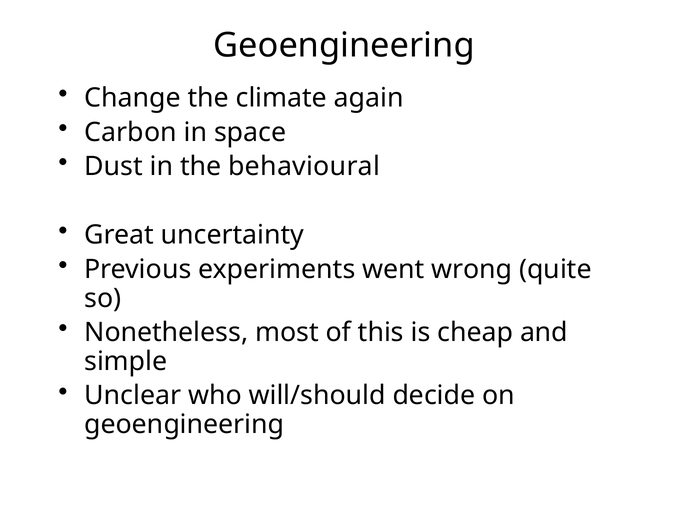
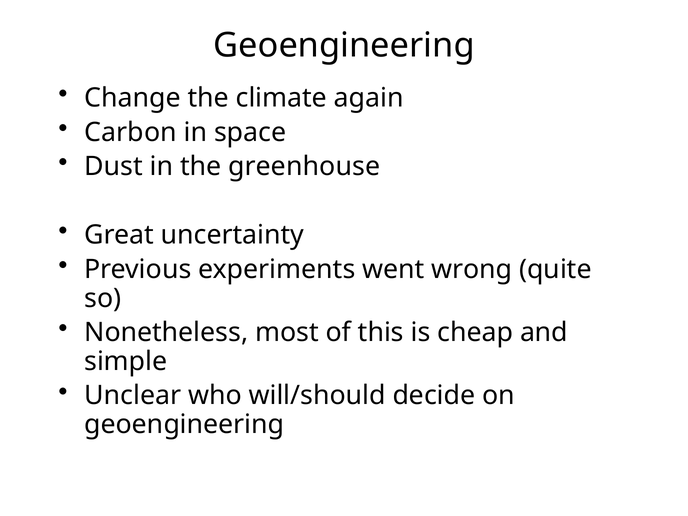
behavioural: behavioural -> greenhouse
